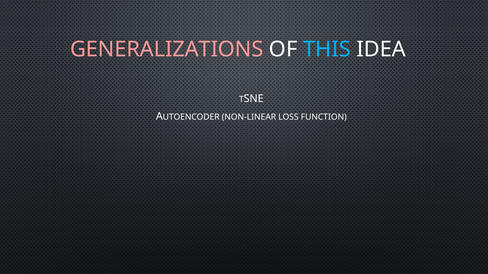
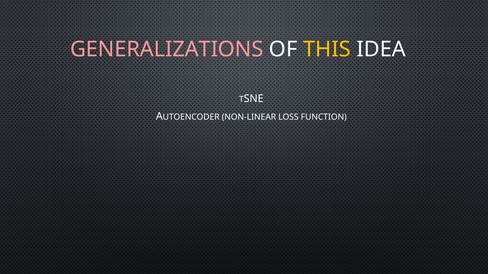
THIS colour: light blue -> yellow
